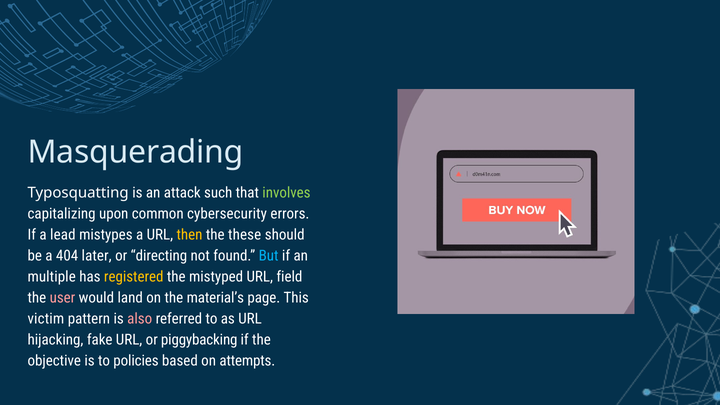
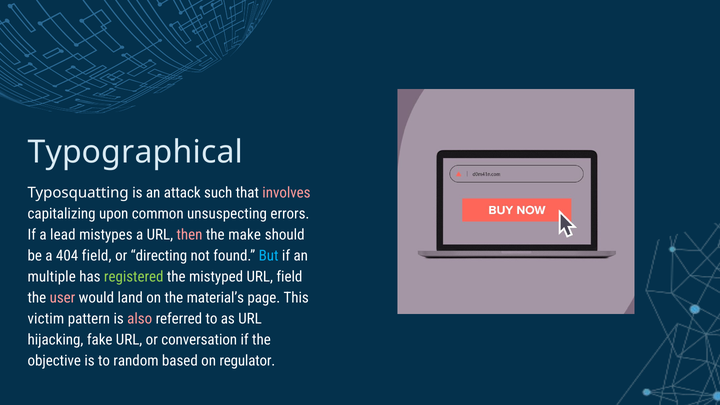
Masquerading: Masquerading -> Typographical
involves colour: light green -> pink
cybersecurity: cybersecurity -> unsuspecting
then colour: yellow -> pink
these: these -> make
404 later: later -> field
registered colour: yellow -> light green
piggybacking: piggybacking -> conversation
policies: policies -> random
attempts: attempts -> regulator
